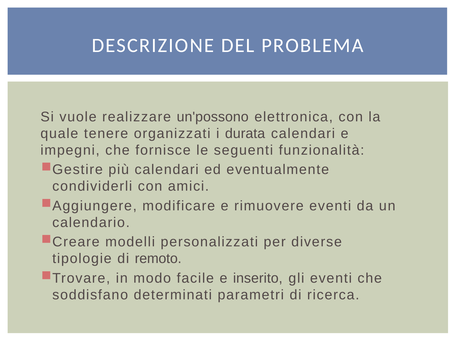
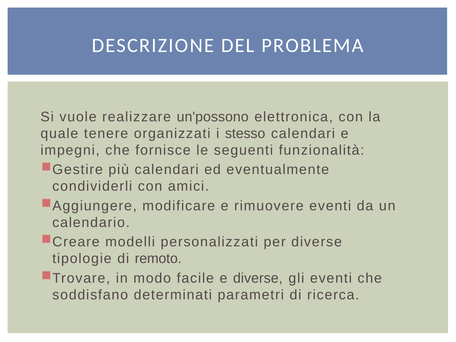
durata: durata -> stesso
e inserito: inserito -> diverse
